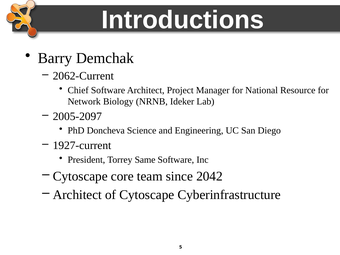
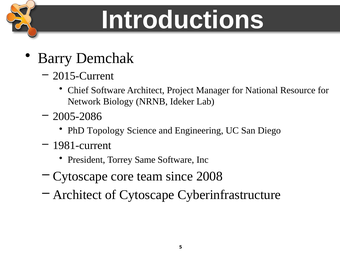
2062-Current: 2062-Current -> 2015-Current
2005-2097: 2005-2097 -> 2005-2086
Doncheva: Doncheva -> Topology
1927-current: 1927-current -> 1981-current
2042: 2042 -> 2008
